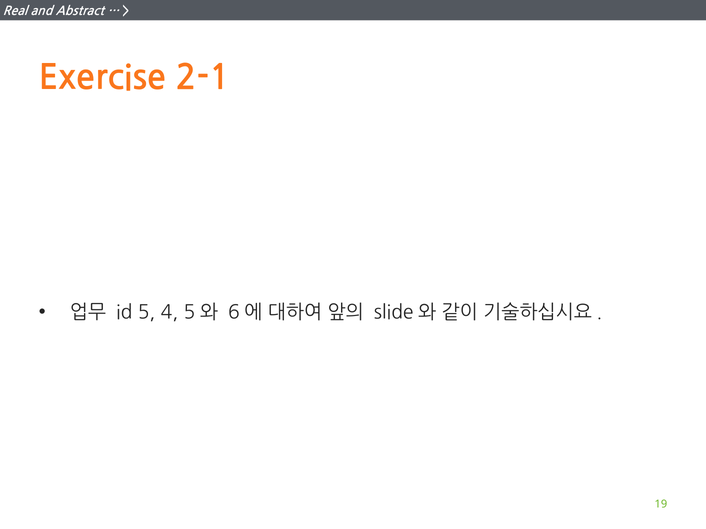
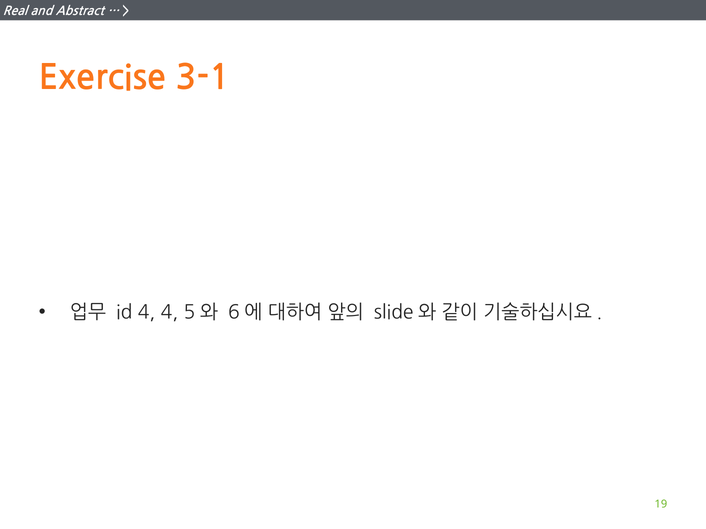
2-1: 2-1 -> 3-1
id 5: 5 -> 4
